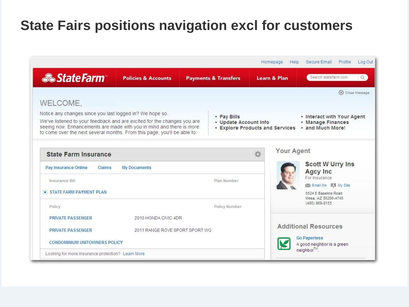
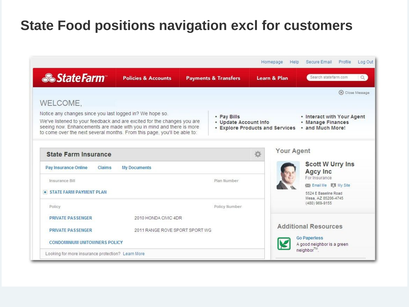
Fairs: Fairs -> Food
